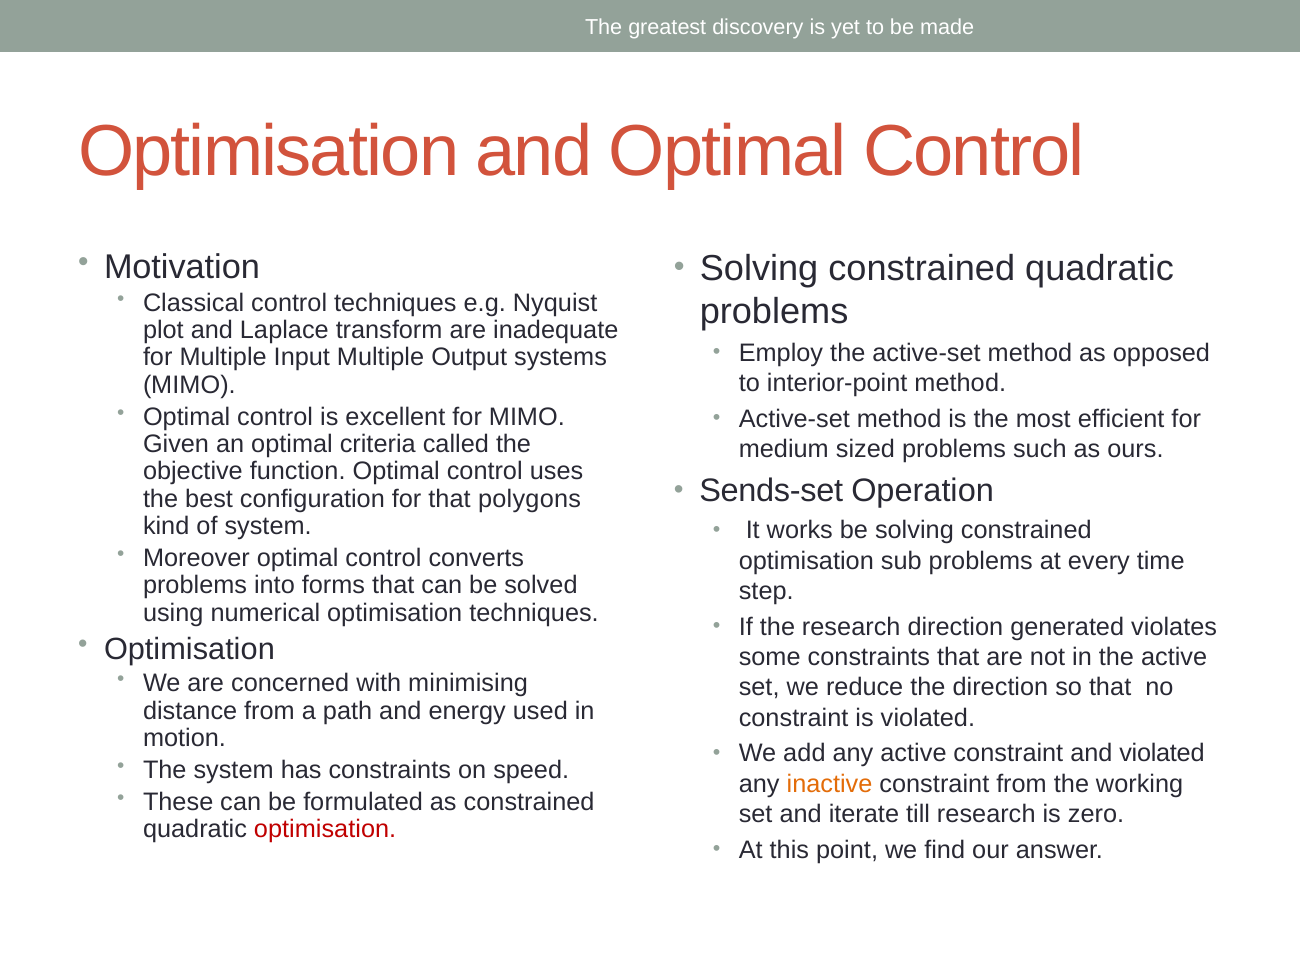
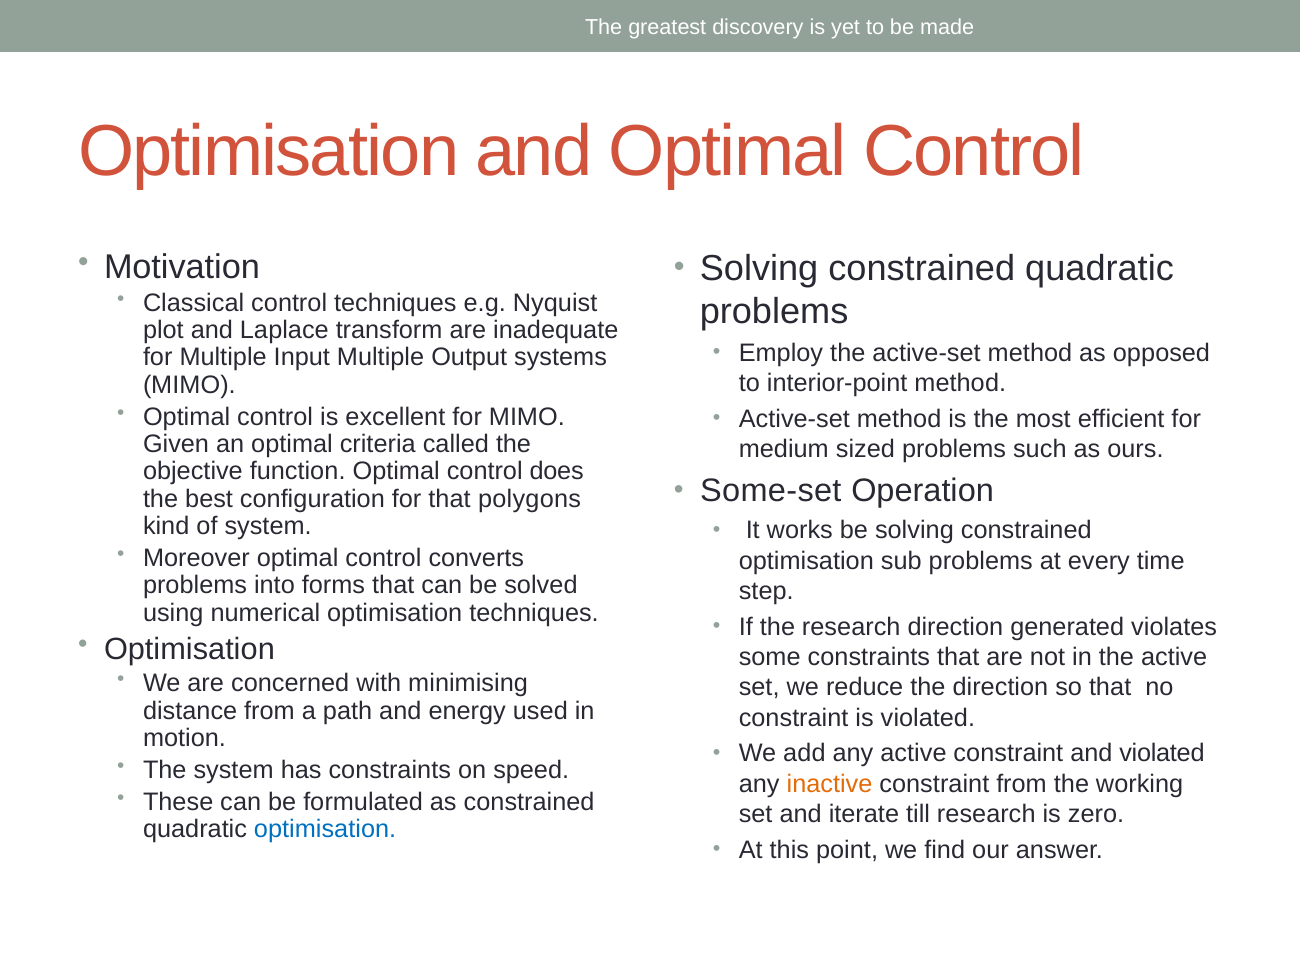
uses: uses -> does
Sends-set: Sends-set -> Some-set
optimisation at (325, 829) colour: red -> blue
